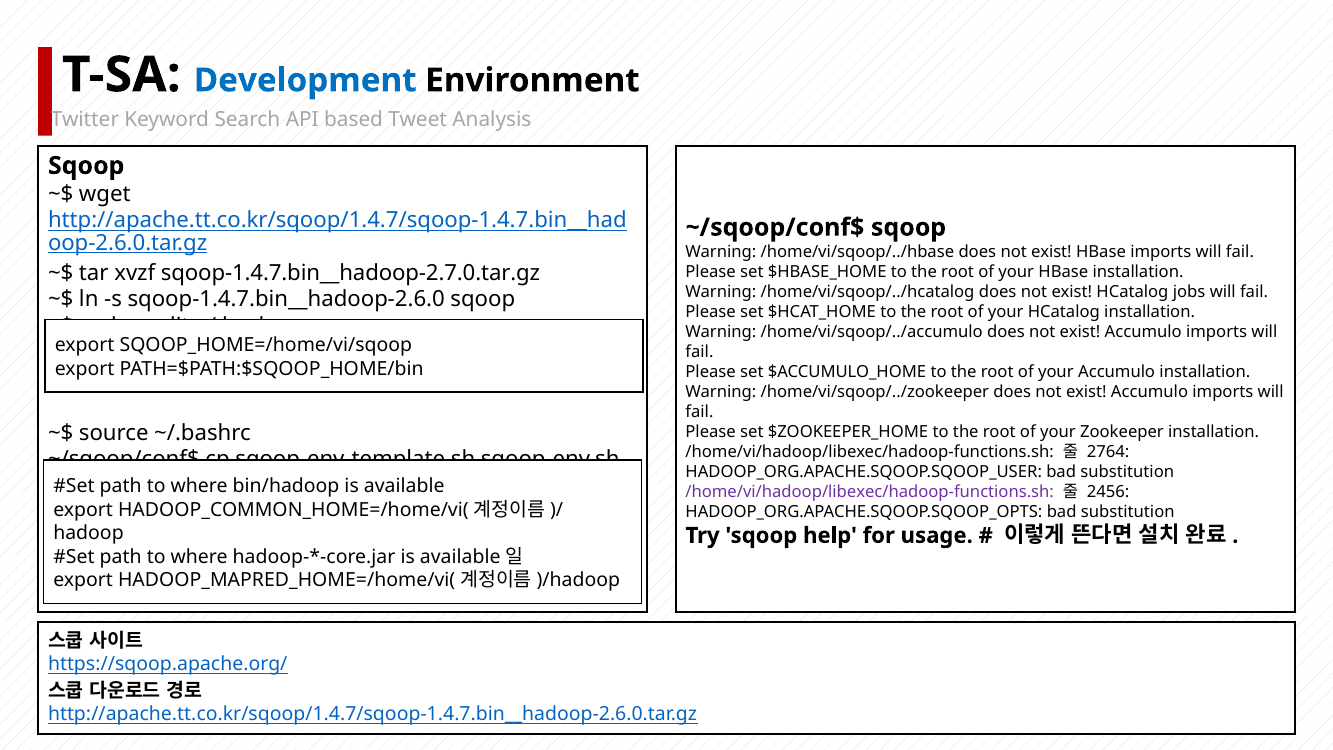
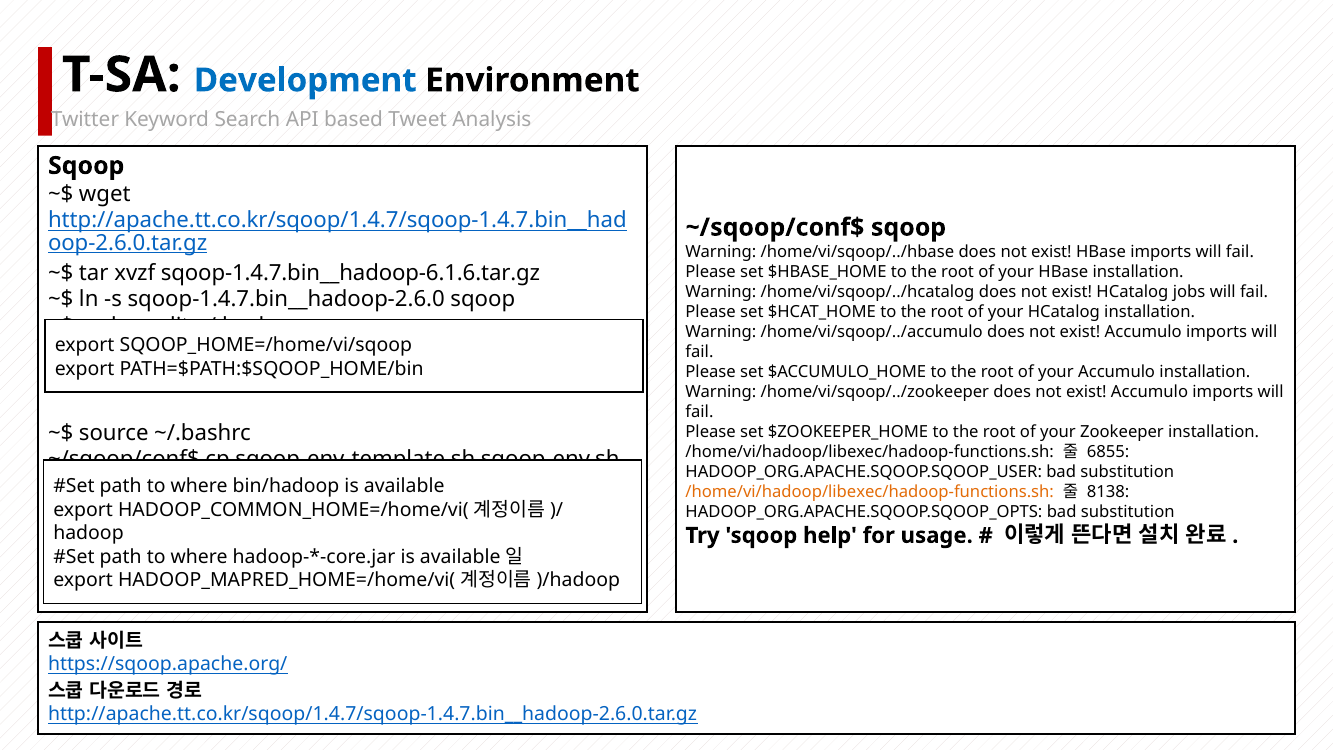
sqoop-1.4.7.bin__hadoop-2.7.0.tar.gz: sqoop-1.4.7.bin__hadoop-2.7.0.tar.gz -> sqoop-1.4.7.bin__hadoop-6.1.6.tar.gz
2764: 2764 -> 6855
/home/vi/hadoop/libexec/hadoop-functions.sh at (870, 492) colour: purple -> orange
2456: 2456 -> 8138
